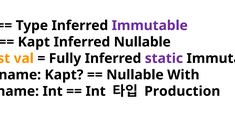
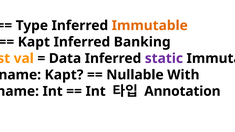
Immutable at (150, 26) colour: purple -> orange
Inferred Nullable: Nullable -> Banking
Fully: Fully -> Data
Production: Production -> Annotation
